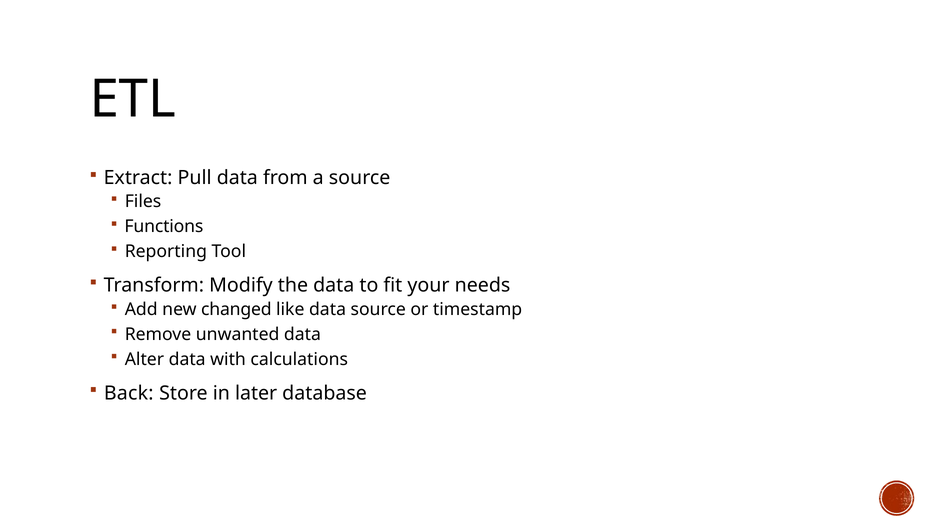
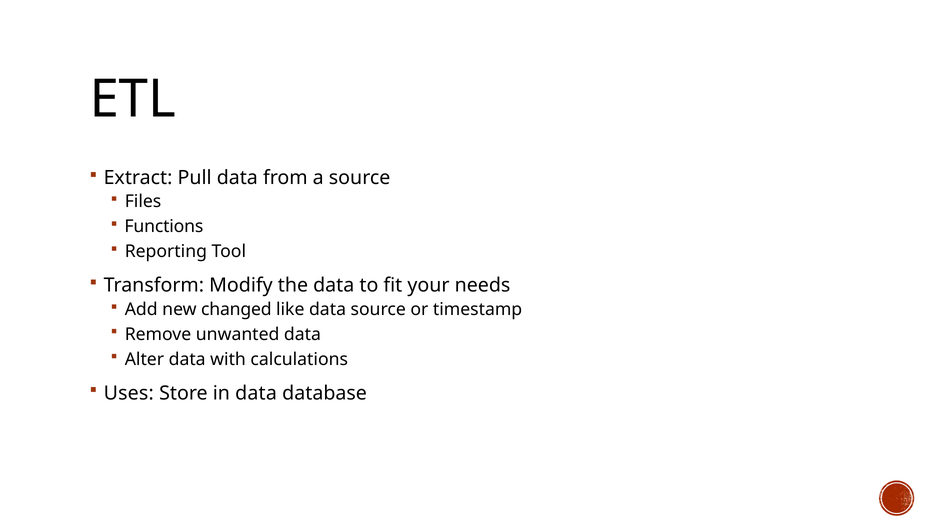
Back: Back -> Uses
in later: later -> data
